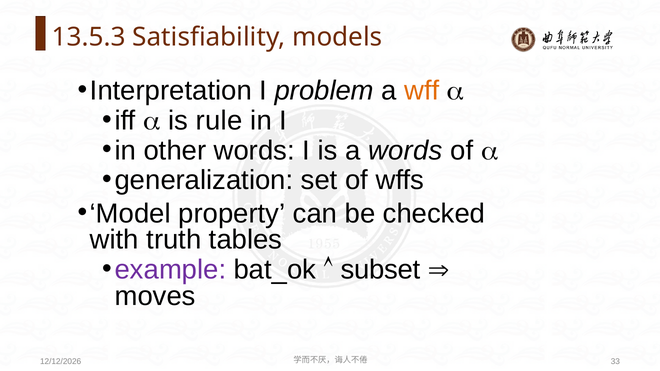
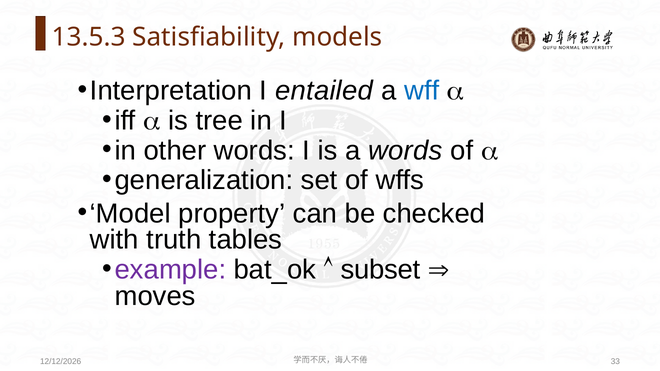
problem: problem -> entailed
wff colour: orange -> blue
rule: rule -> tree
